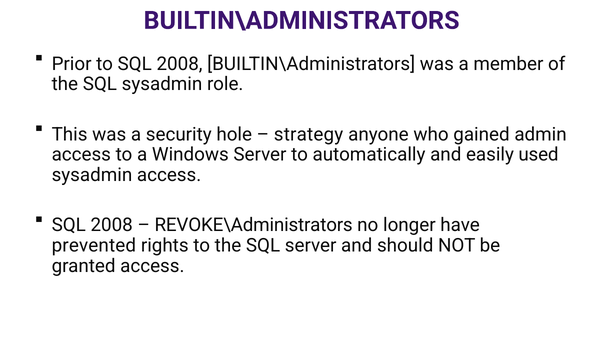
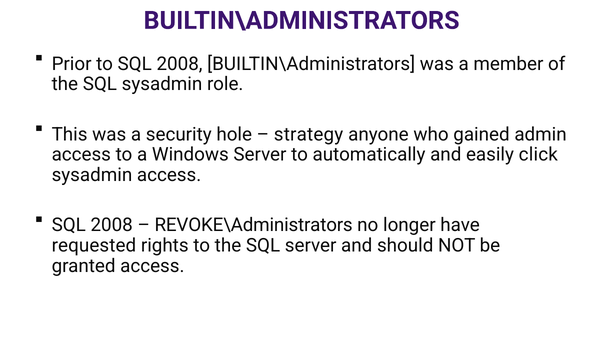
used: used -> click
prevented: prevented -> requested
